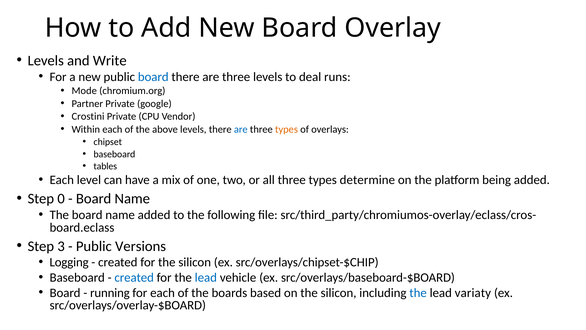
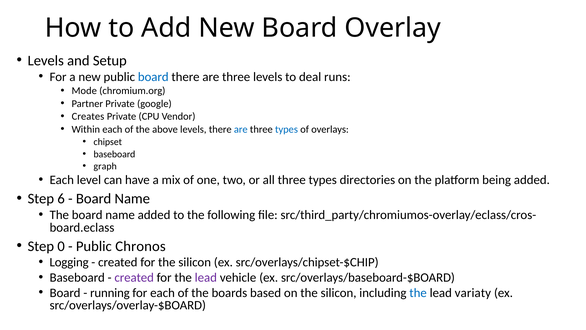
Write: Write -> Setup
Crostini: Crostini -> Creates
types at (286, 129) colour: orange -> blue
tables: tables -> graph
determine: determine -> directories
0: 0 -> 6
3: 3 -> 0
Versions: Versions -> Chronos
created at (134, 277) colour: blue -> purple
lead at (206, 277) colour: blue -> purple
